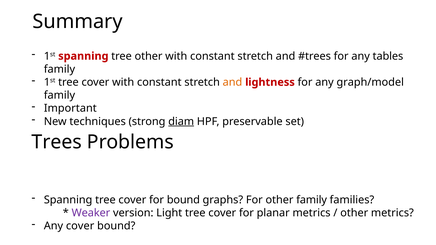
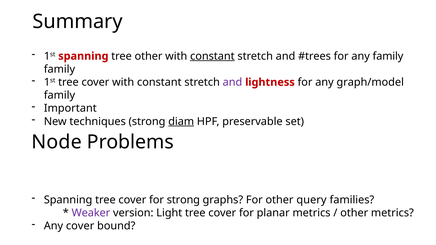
constant at (212, 56) underline: none -> present
any tables: tables -> family
and at (232, 82) colour: orange -> purple
Trees: Trees -> Node
for bound: bound -> strong
other family: family -> query
